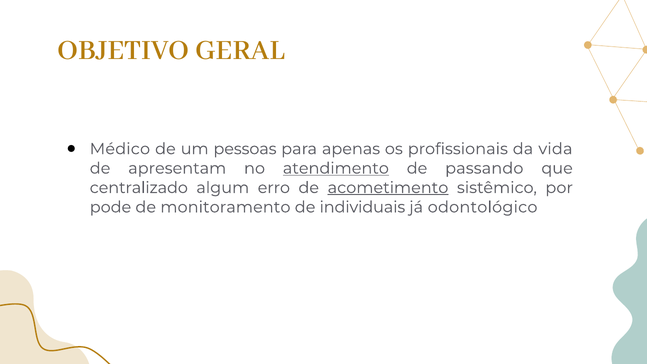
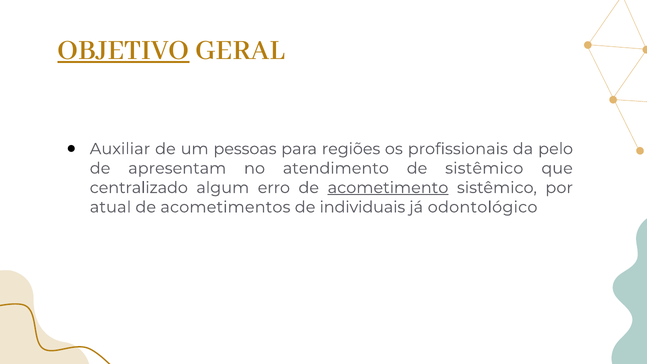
OBJETIVO underline: none -> present
Médico: Médico -> Auxiliar
apenas: apenas -> regiões
vida: vida -> pelo
atendimento underline: present -> none
de passando: passando -> sistêmico
pode: pode -> atual
monitoramento: monitoramento -> acometimentos
